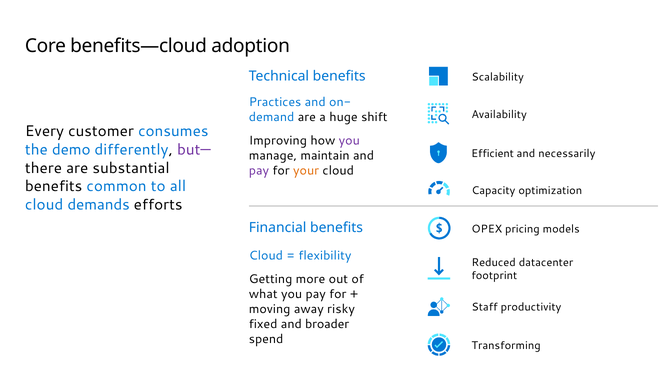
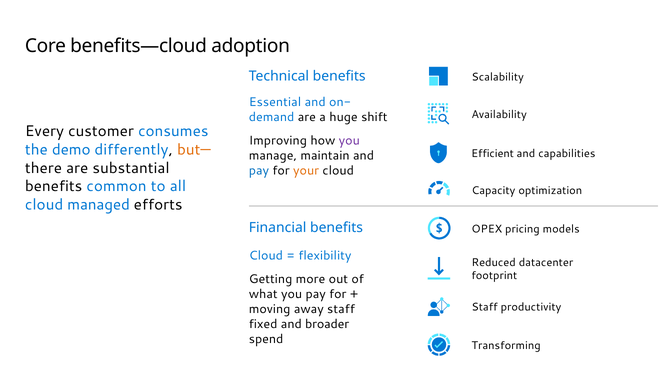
Practices: Practices -> Essential
but— colour: purple -> orange
necessarily: necessarily -> capabilities
pay at (259, 170) colour: purple -> blue
demands: demands -> managed
away risky: risky -> staff
